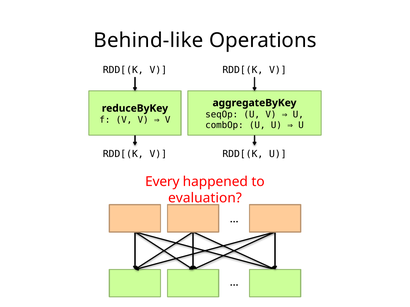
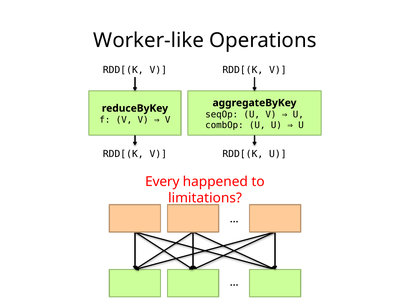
Behind-like: Behind-like -> Worker-like
evaluation: evaluation -> limitations
